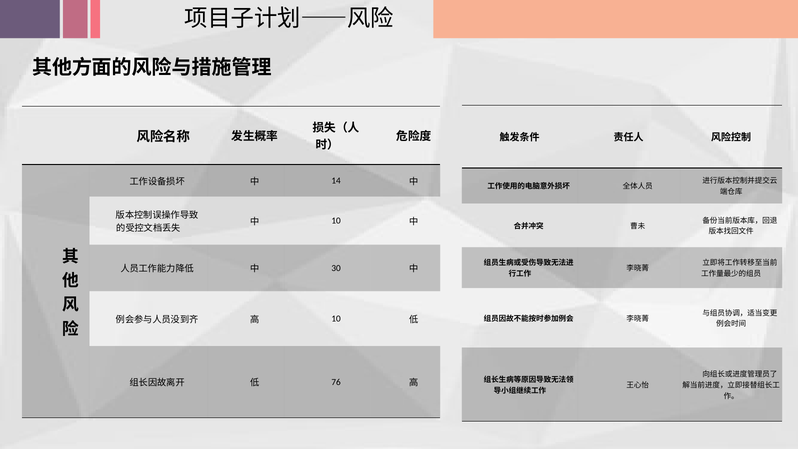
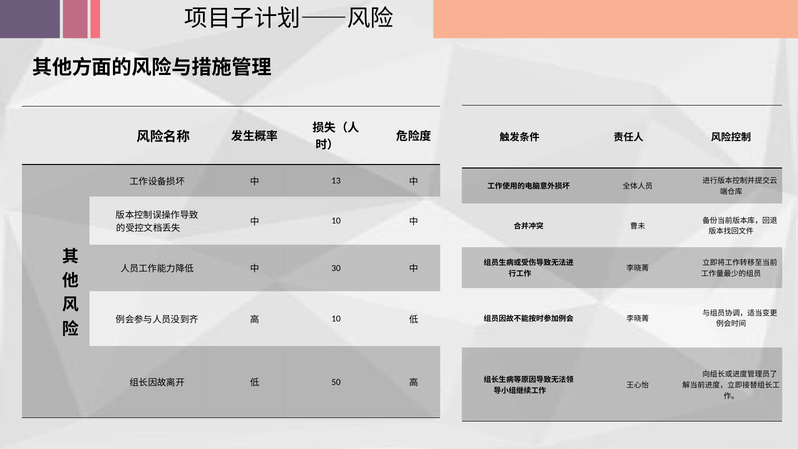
14: 14 -> 13
76: 76 -> 50
